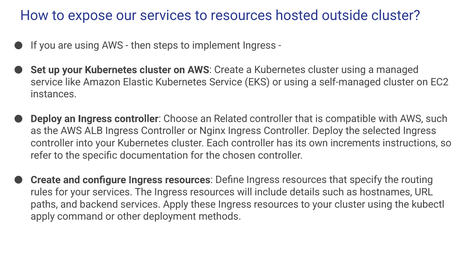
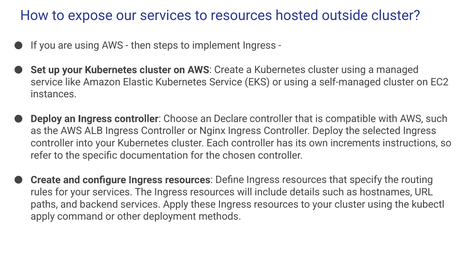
Related: Related -> Declare
